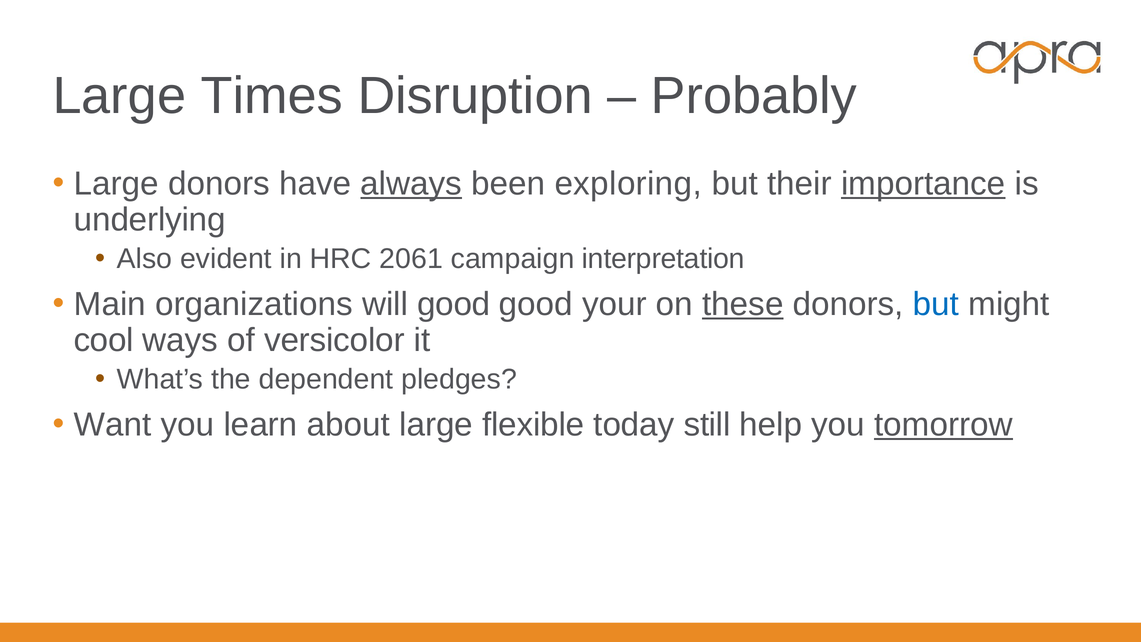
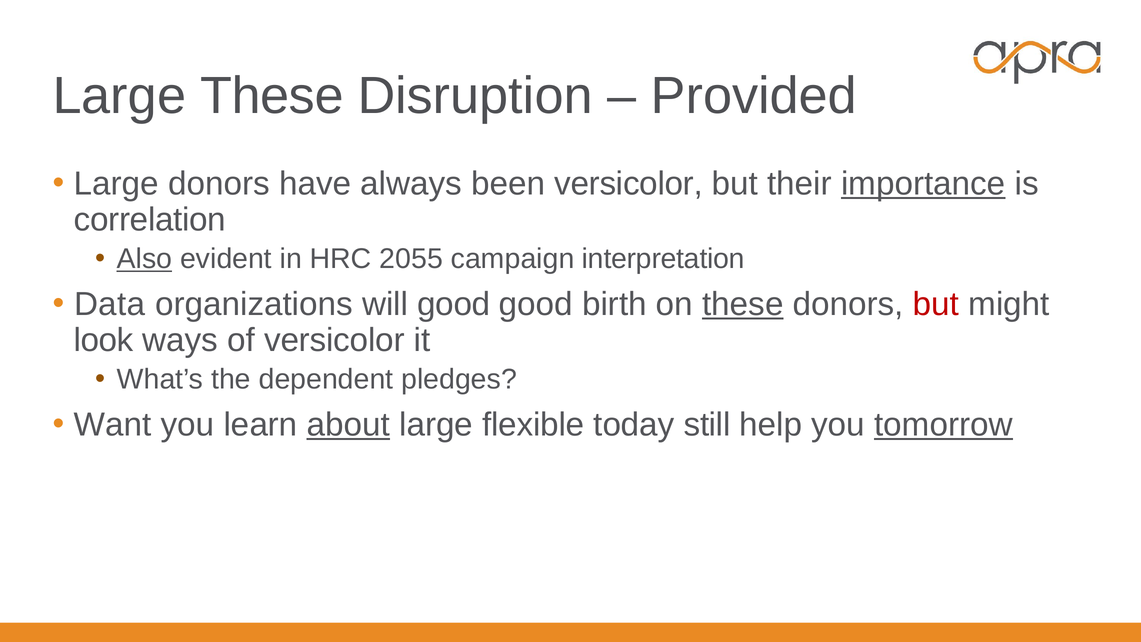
Large Times: Times -> These
Probably: Probably -> Provided
always underline: present -> none
been exploring: exploring -> versicolor
underlying: underlying -> correlation
Also underline: none -> present
2061: 2061 -> 2055
Main: Main -> Data
your: your -> birth
but at (936, 304) colour: blue -> red
cool: cool -> look
about underline: none -> present
